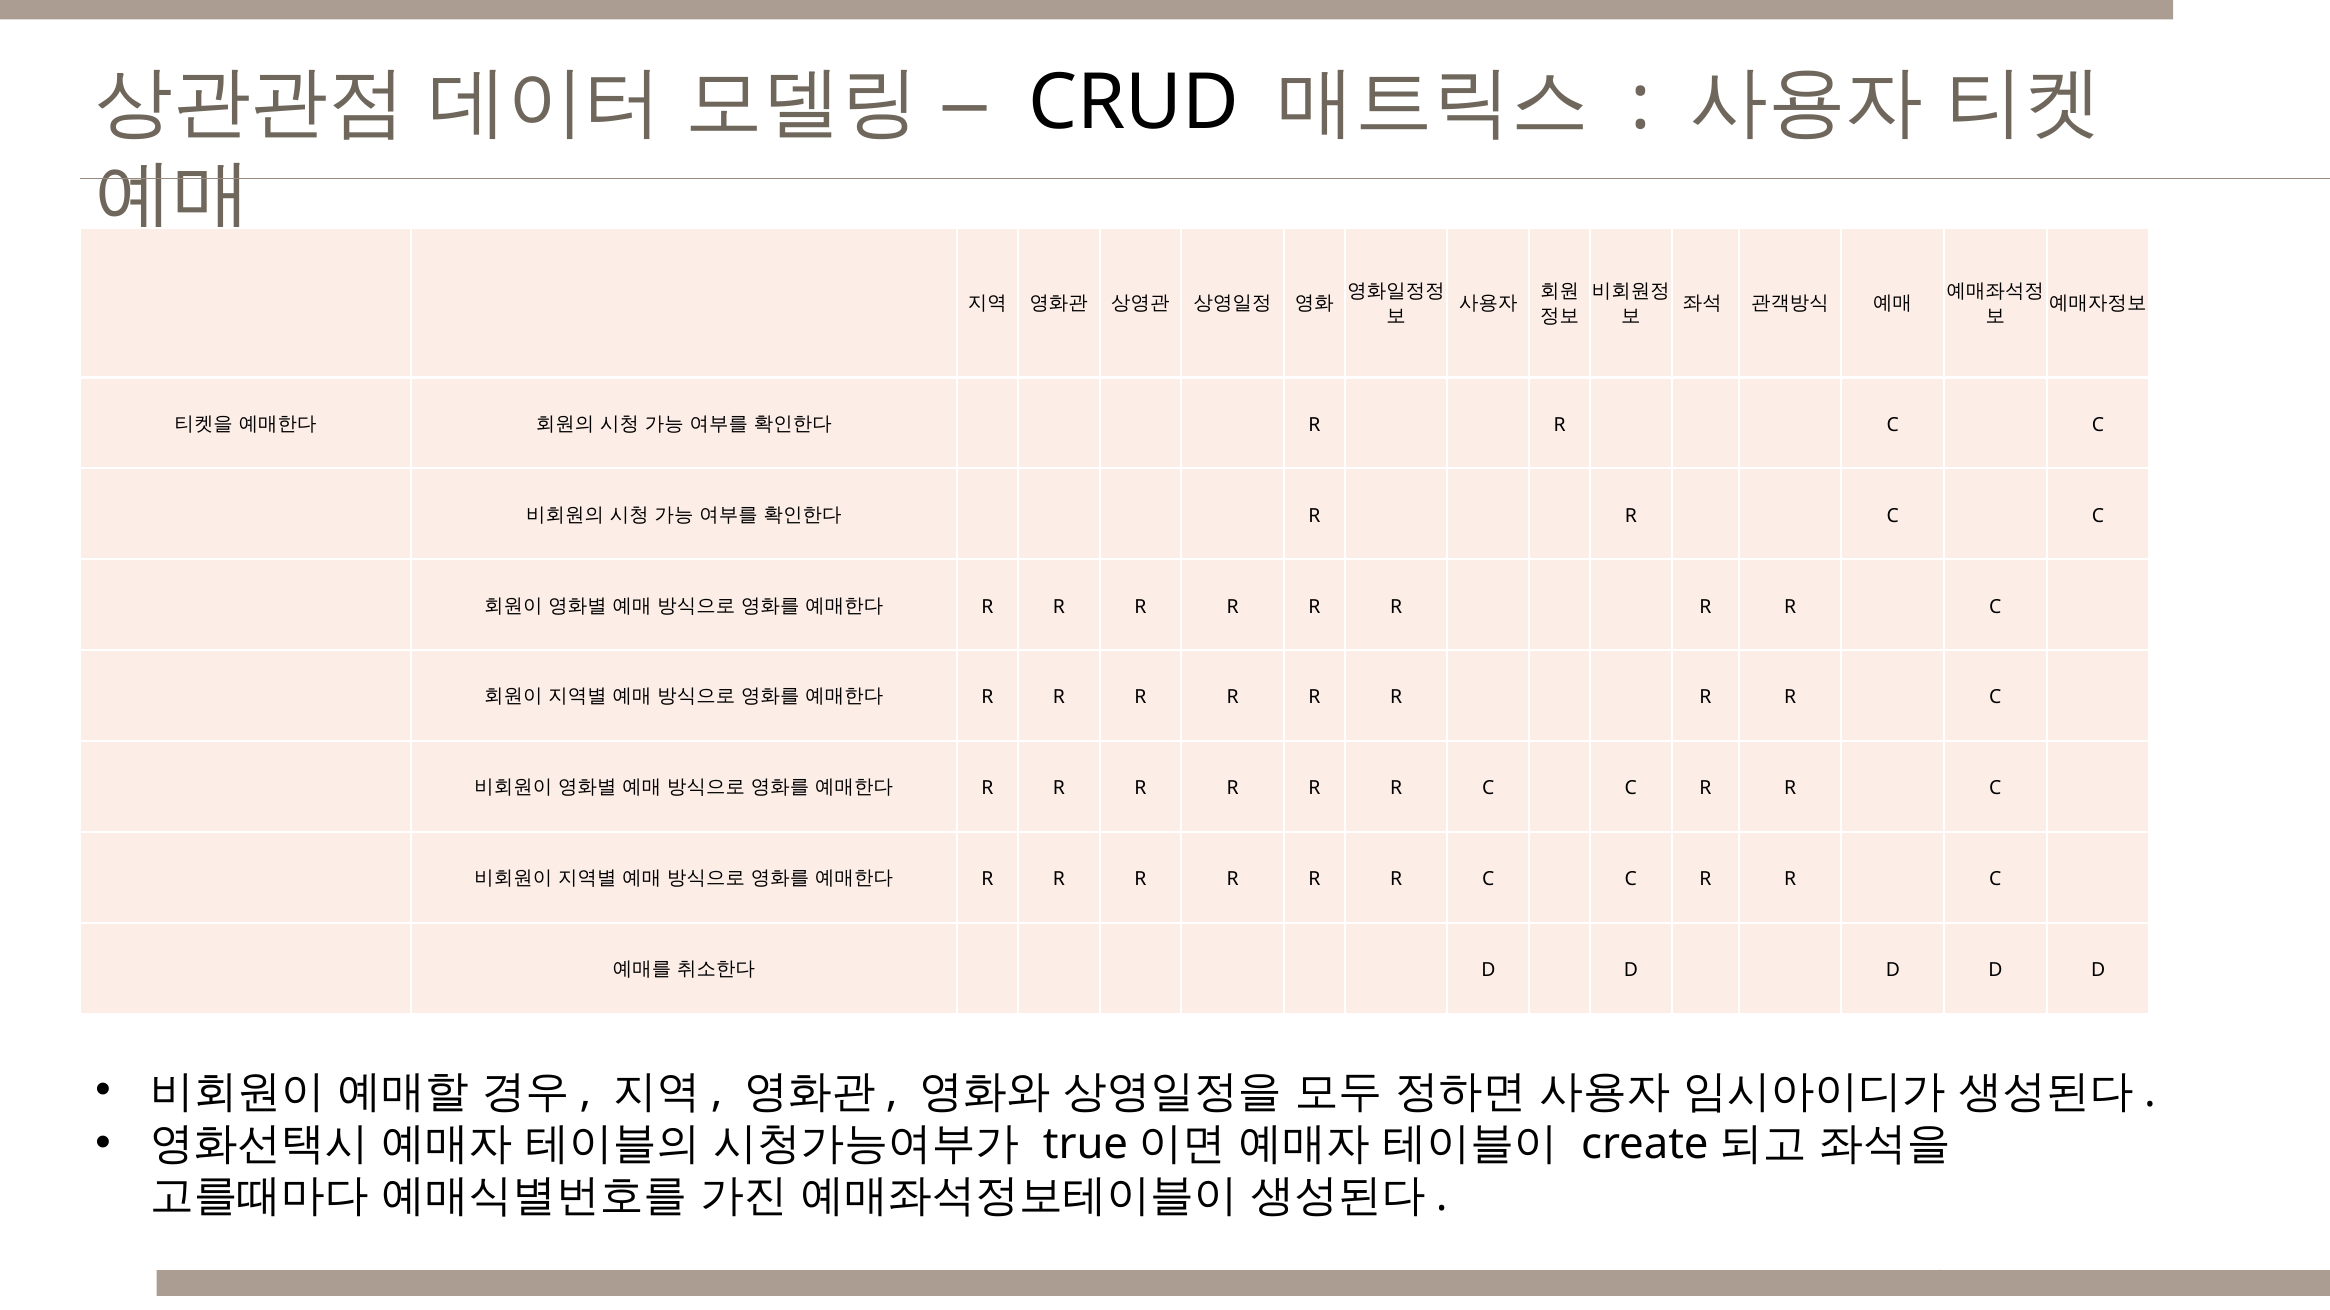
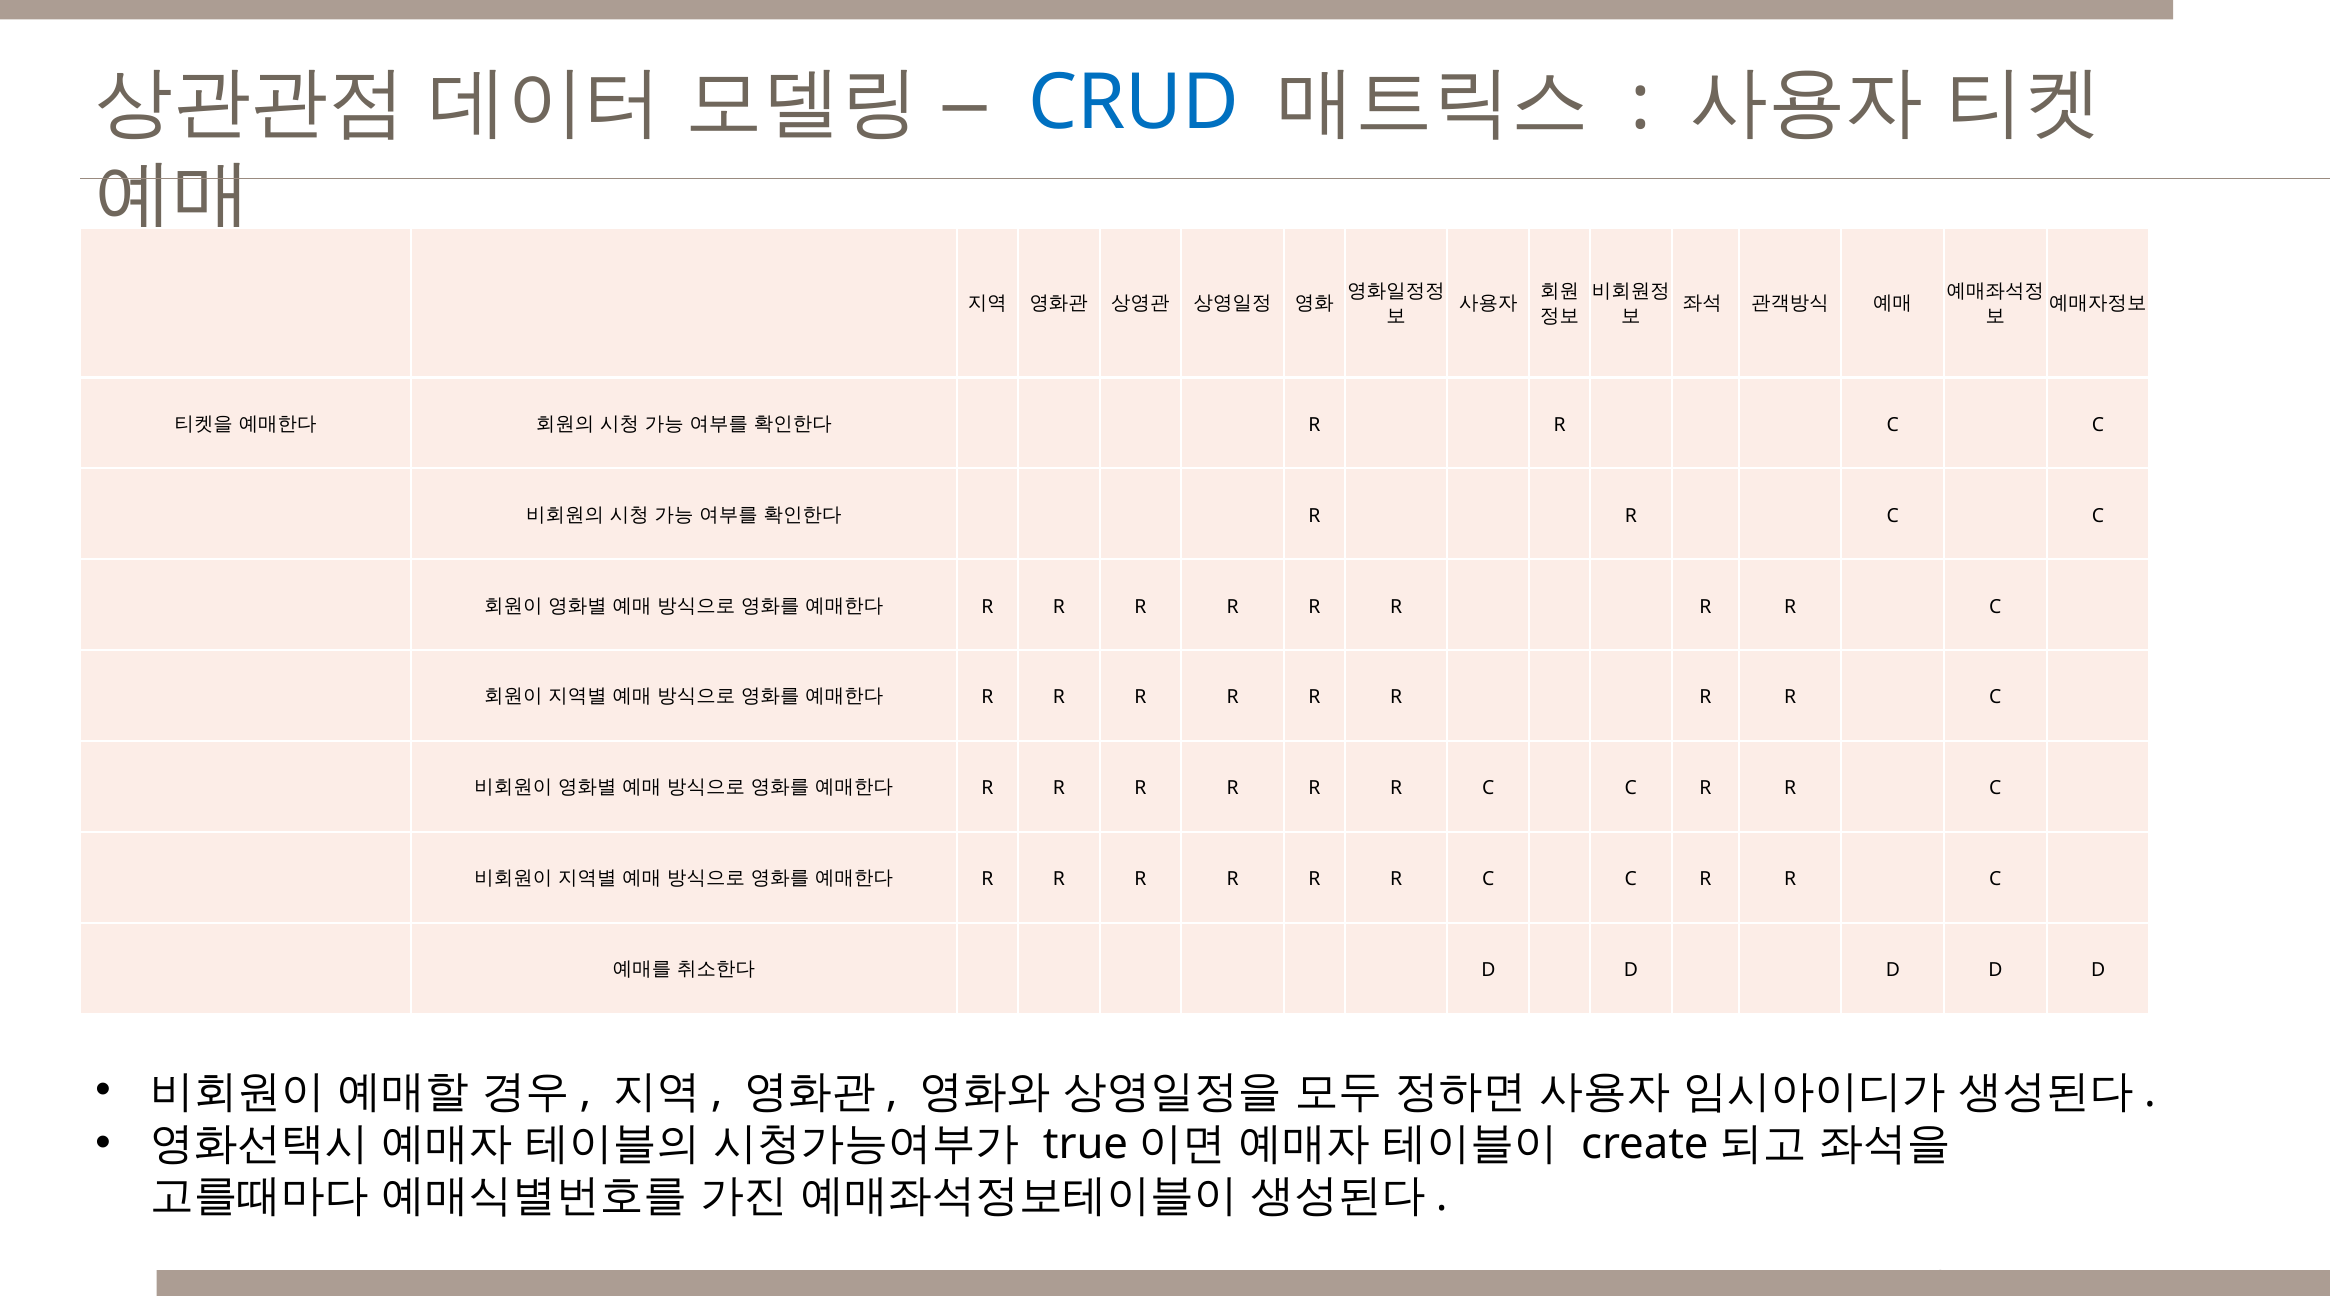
CRUD colour: black -> blue
